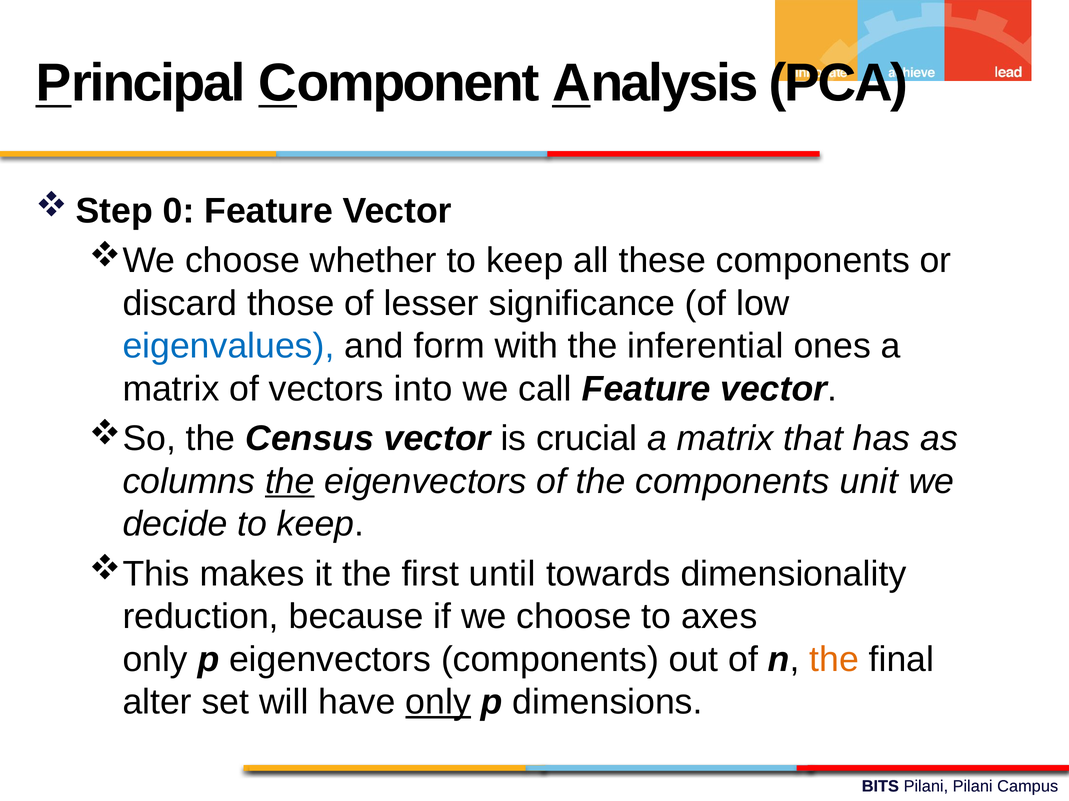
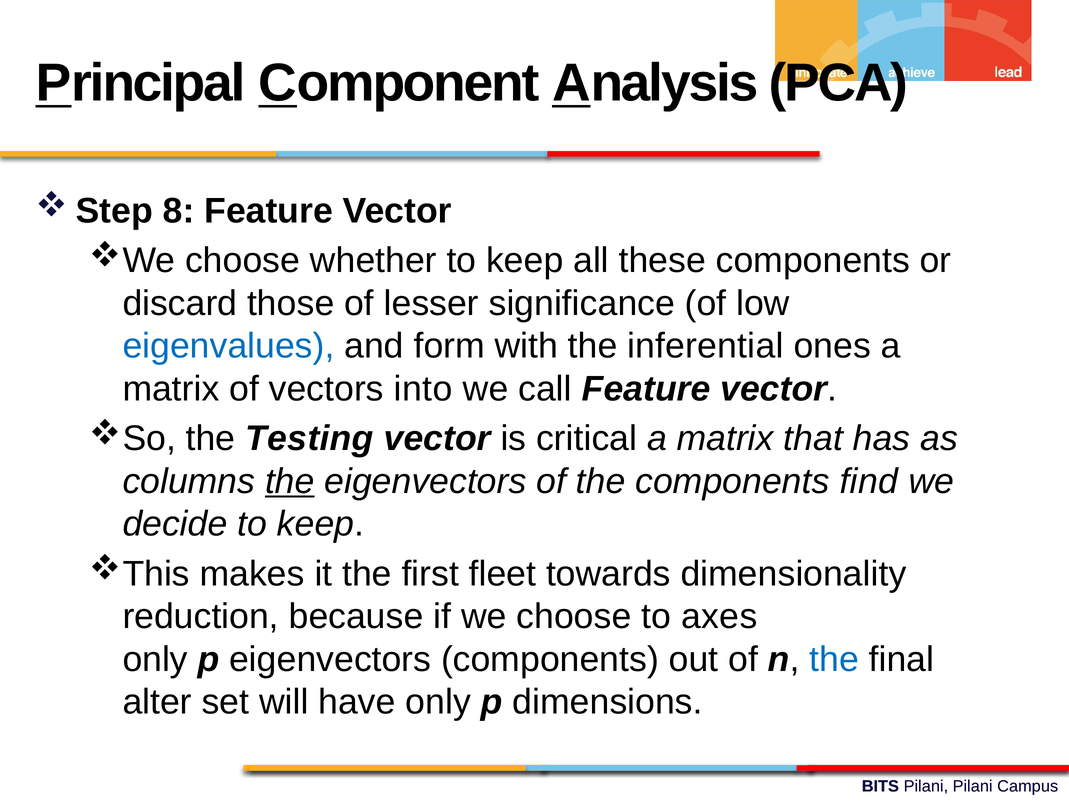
0: 0 -> 8
Census: Census -> Testing
crucial: crucial -> critical
unit: unit -> find
until: until -> fleet
the at (834, 660) colour: orange -> blue
only at (438, 703) underline: present -> none
